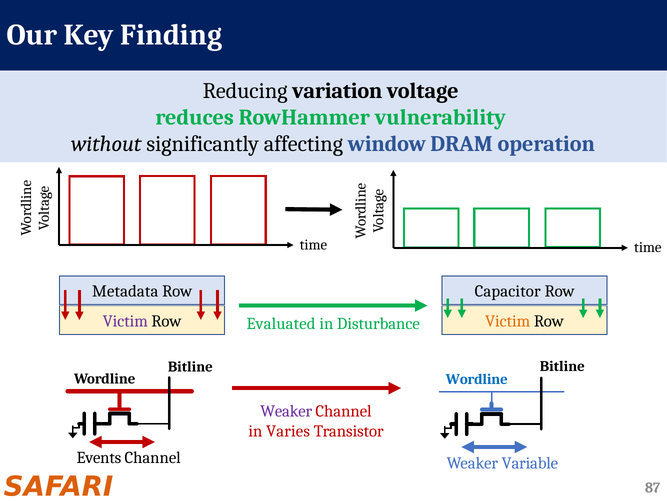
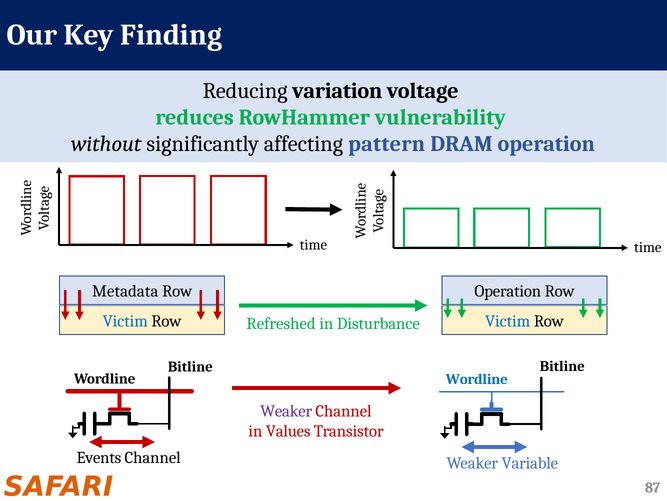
window: window -> pattern
Capacitor at (508, 291): Capacitor -> Operation
Victim at (125, 321) colour: purple -> blue
Victim at (508, 321) colour: orange -> blue
Evaluated: Evaluated -> Refreshed
Varies: Varies -> Values
